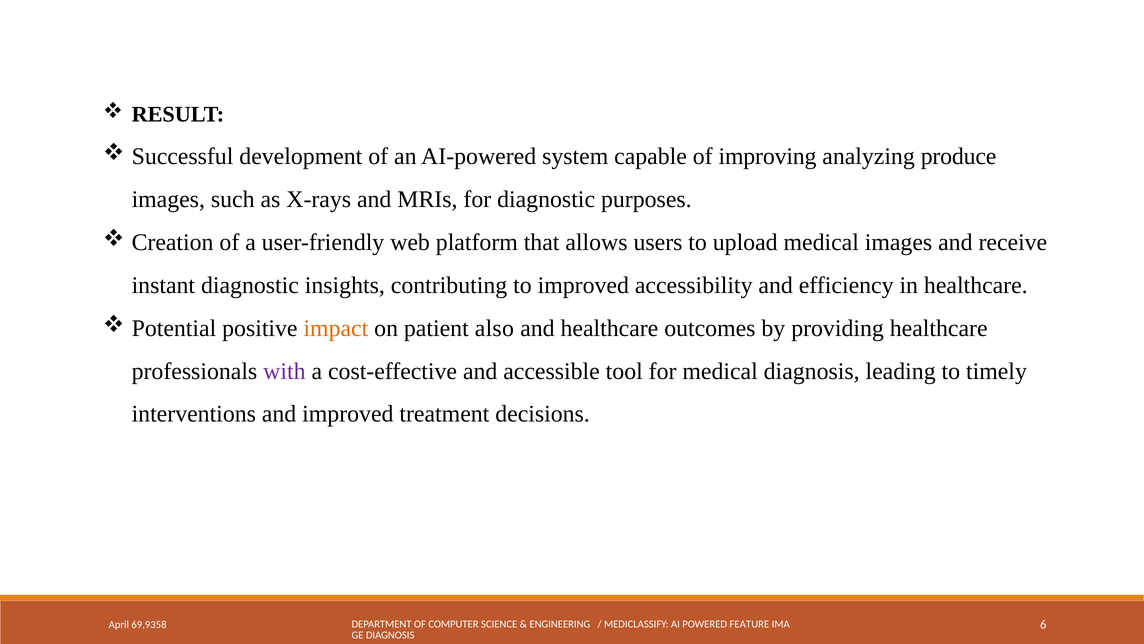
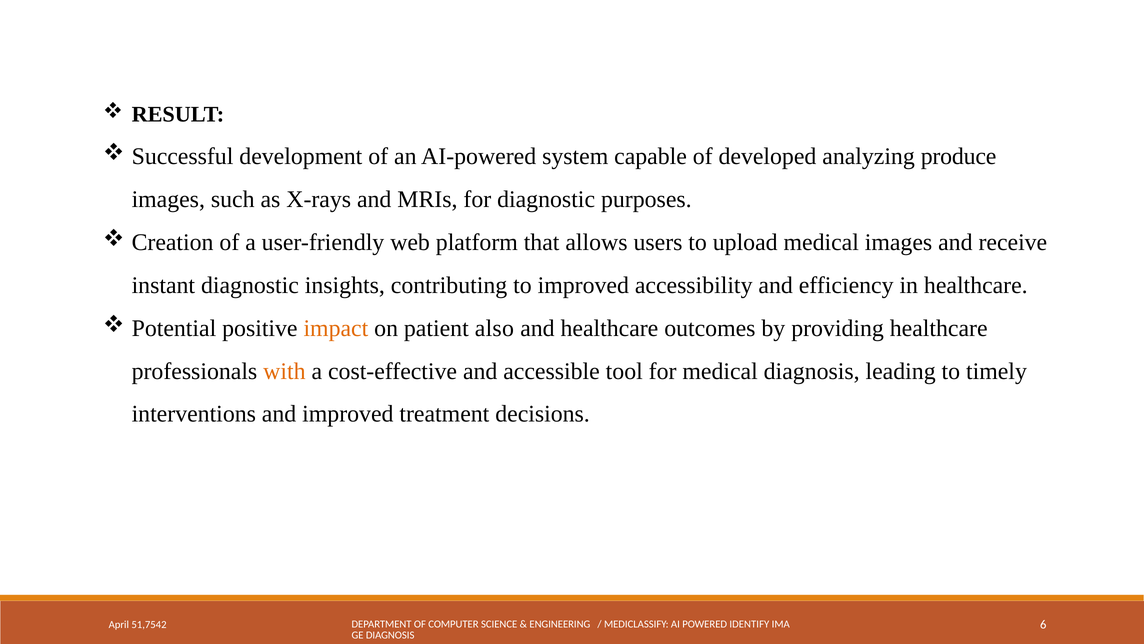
improving: improving -> developed
with colour: purple -> orange
FEATURE: FEATURE -> IDENTIFY
69,9358: 69,9358 -> 51,7542
